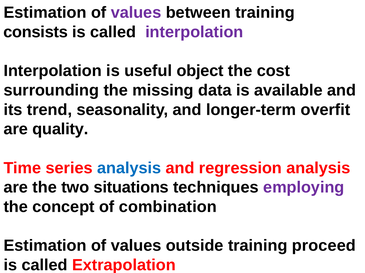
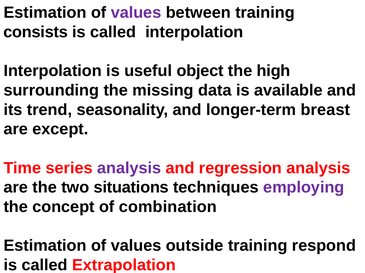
interpolation at (194, 32) colour: purple -> black
cost: cost -> high
overfit: overfit -> breast
quality: quality -> except
analysis at (129, 168) colour: blue -> purple
proceed: proceed -> respond
